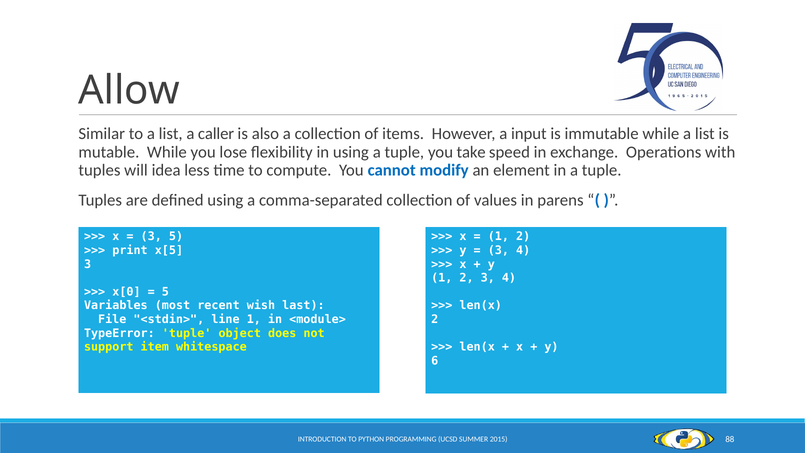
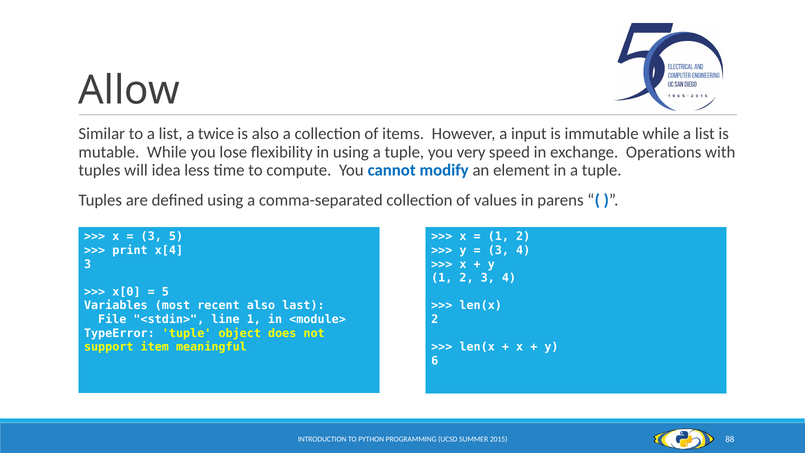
caller: caller -> twice
take: take -> very
x[5: x[5 -> x[4
recent wish: wish -> also
whitespace: whitespace -> meaningful
